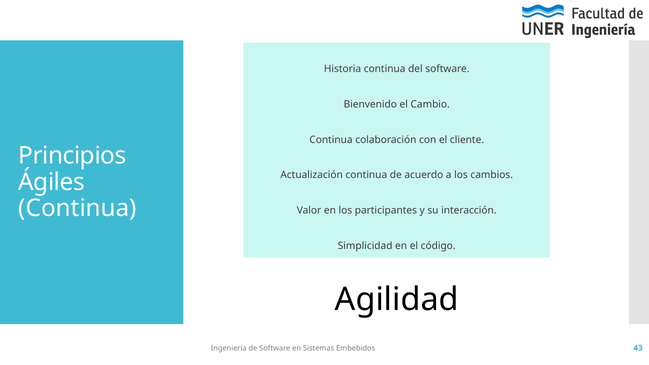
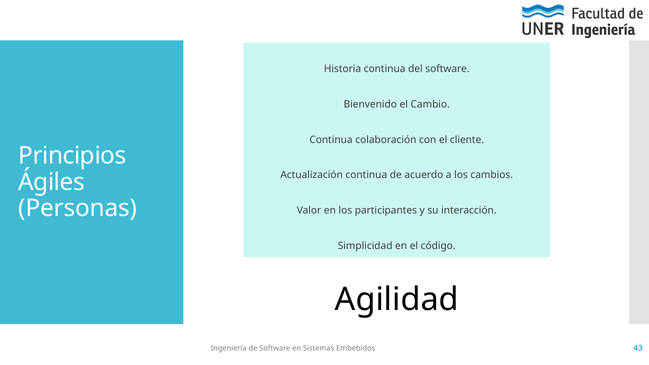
Continua at (78, 208): Continua -> Personas
